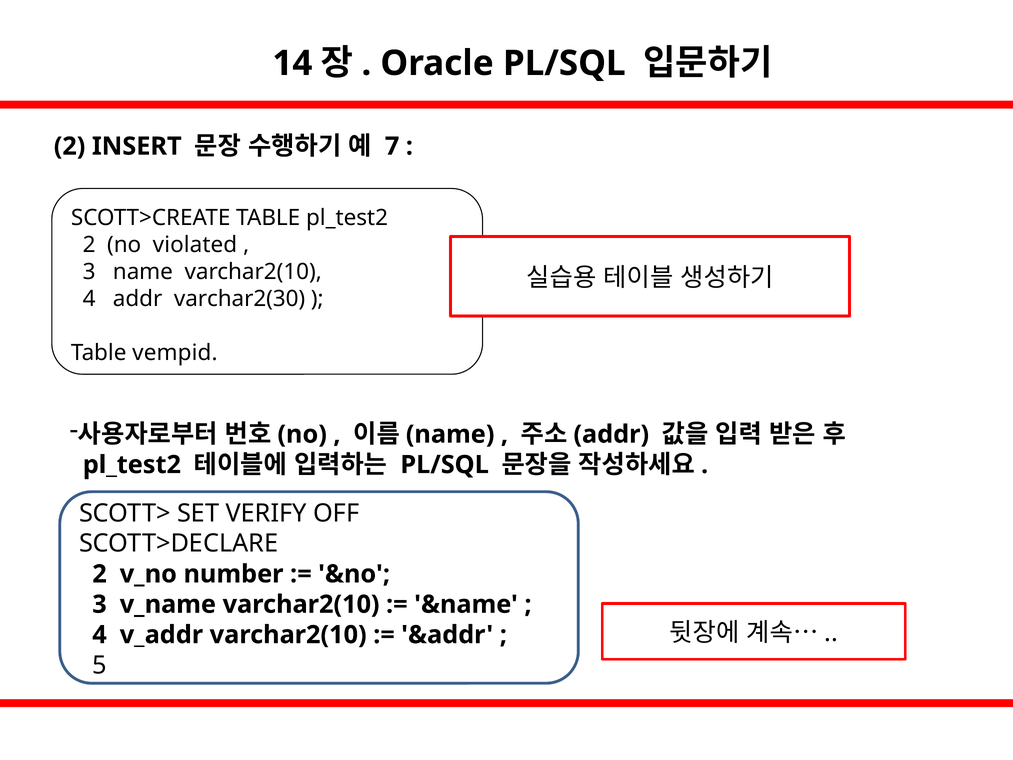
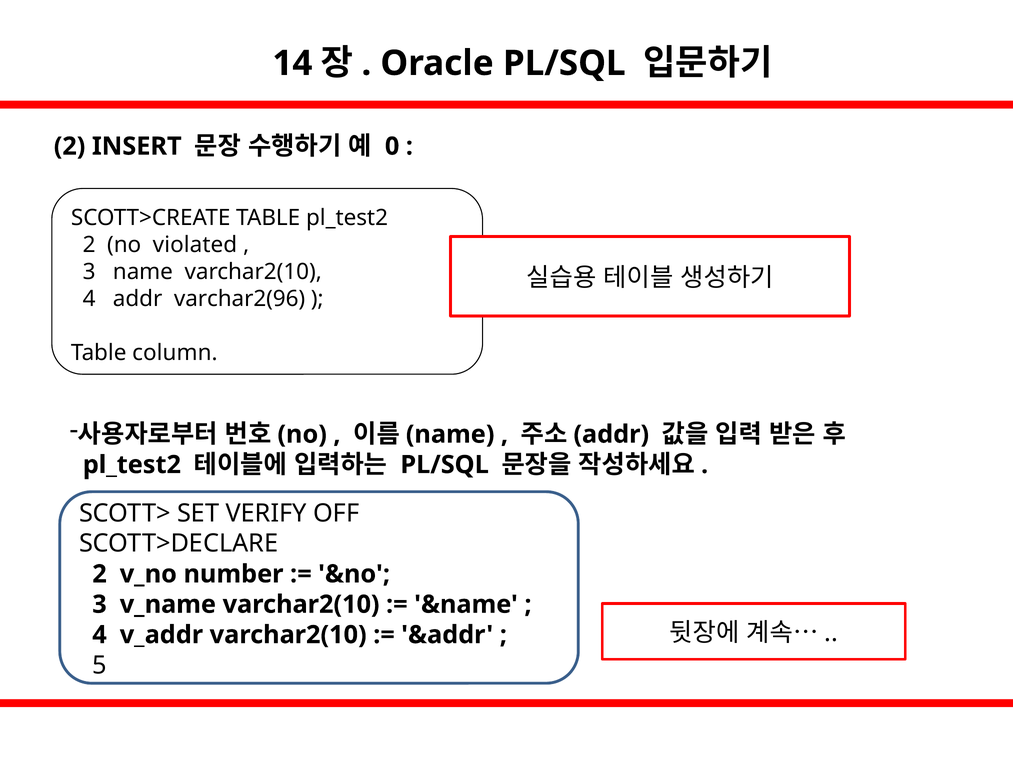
7: 7 -> 0
varchar2(30: varchar2(30 -> varchar2(96
vempid: vempid -> column
